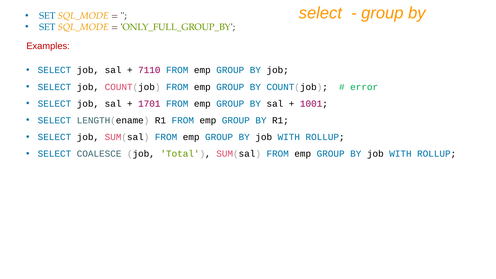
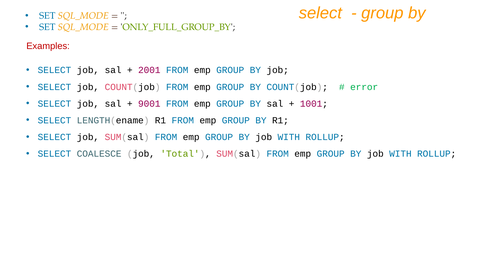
7110: 7110 -> 2001
1701: 1701 -> 9001
